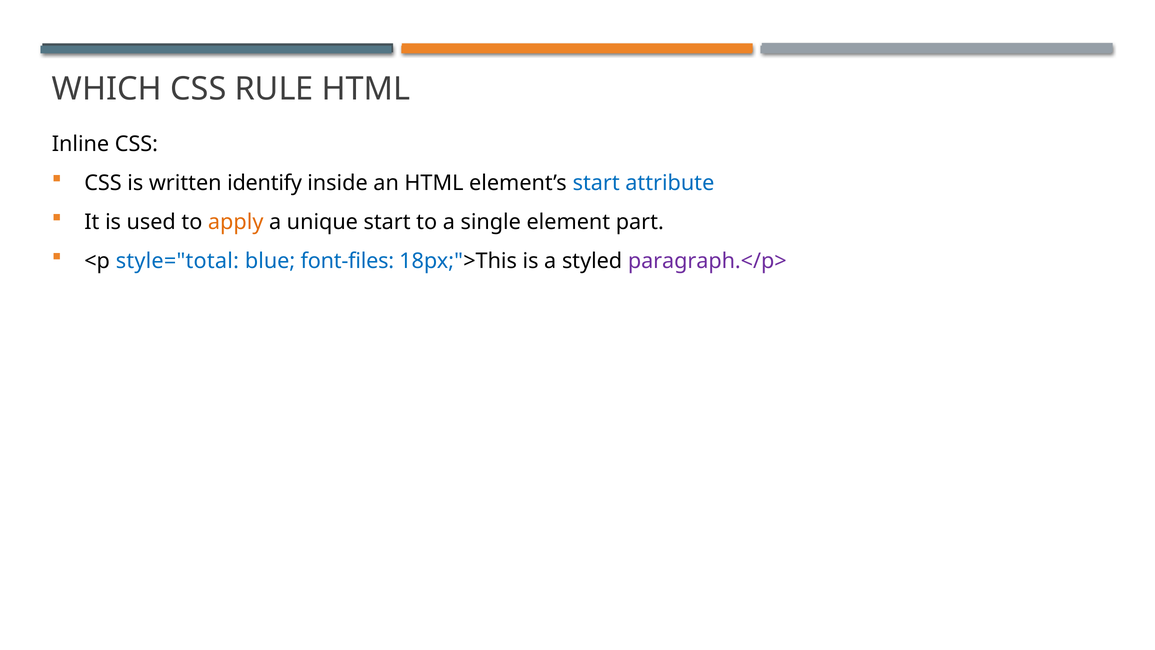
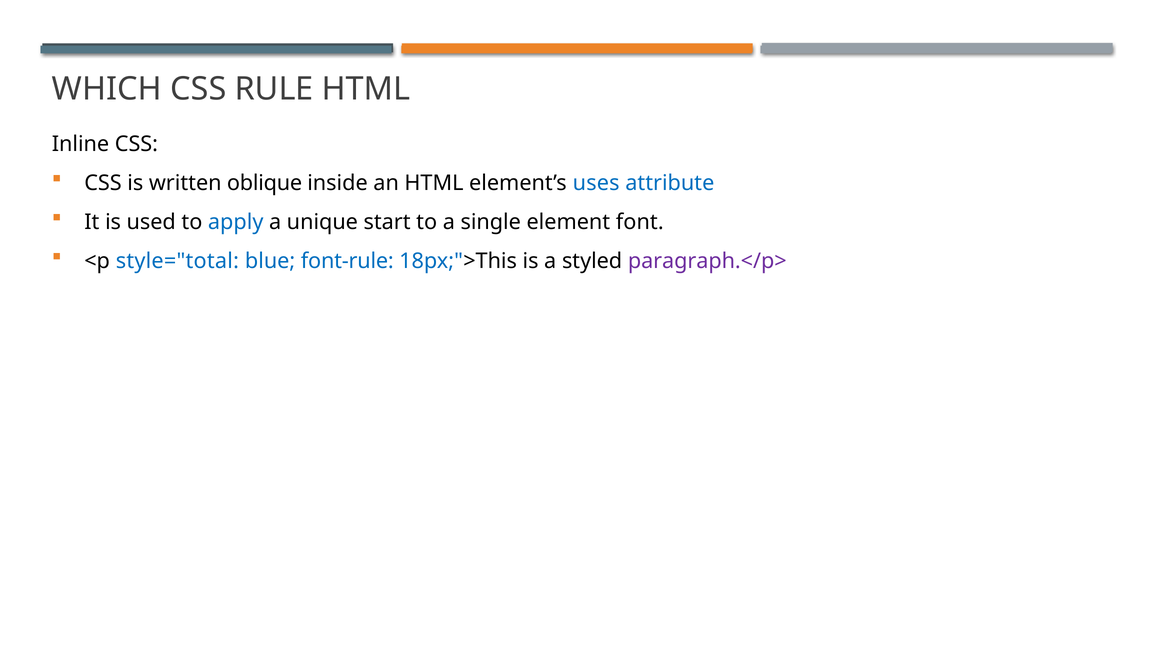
identify: identify -> oblique
element’s start: start -> uses
apply colour: orange -> blue
part: part -> font
font-files: font-files -> font-rule
